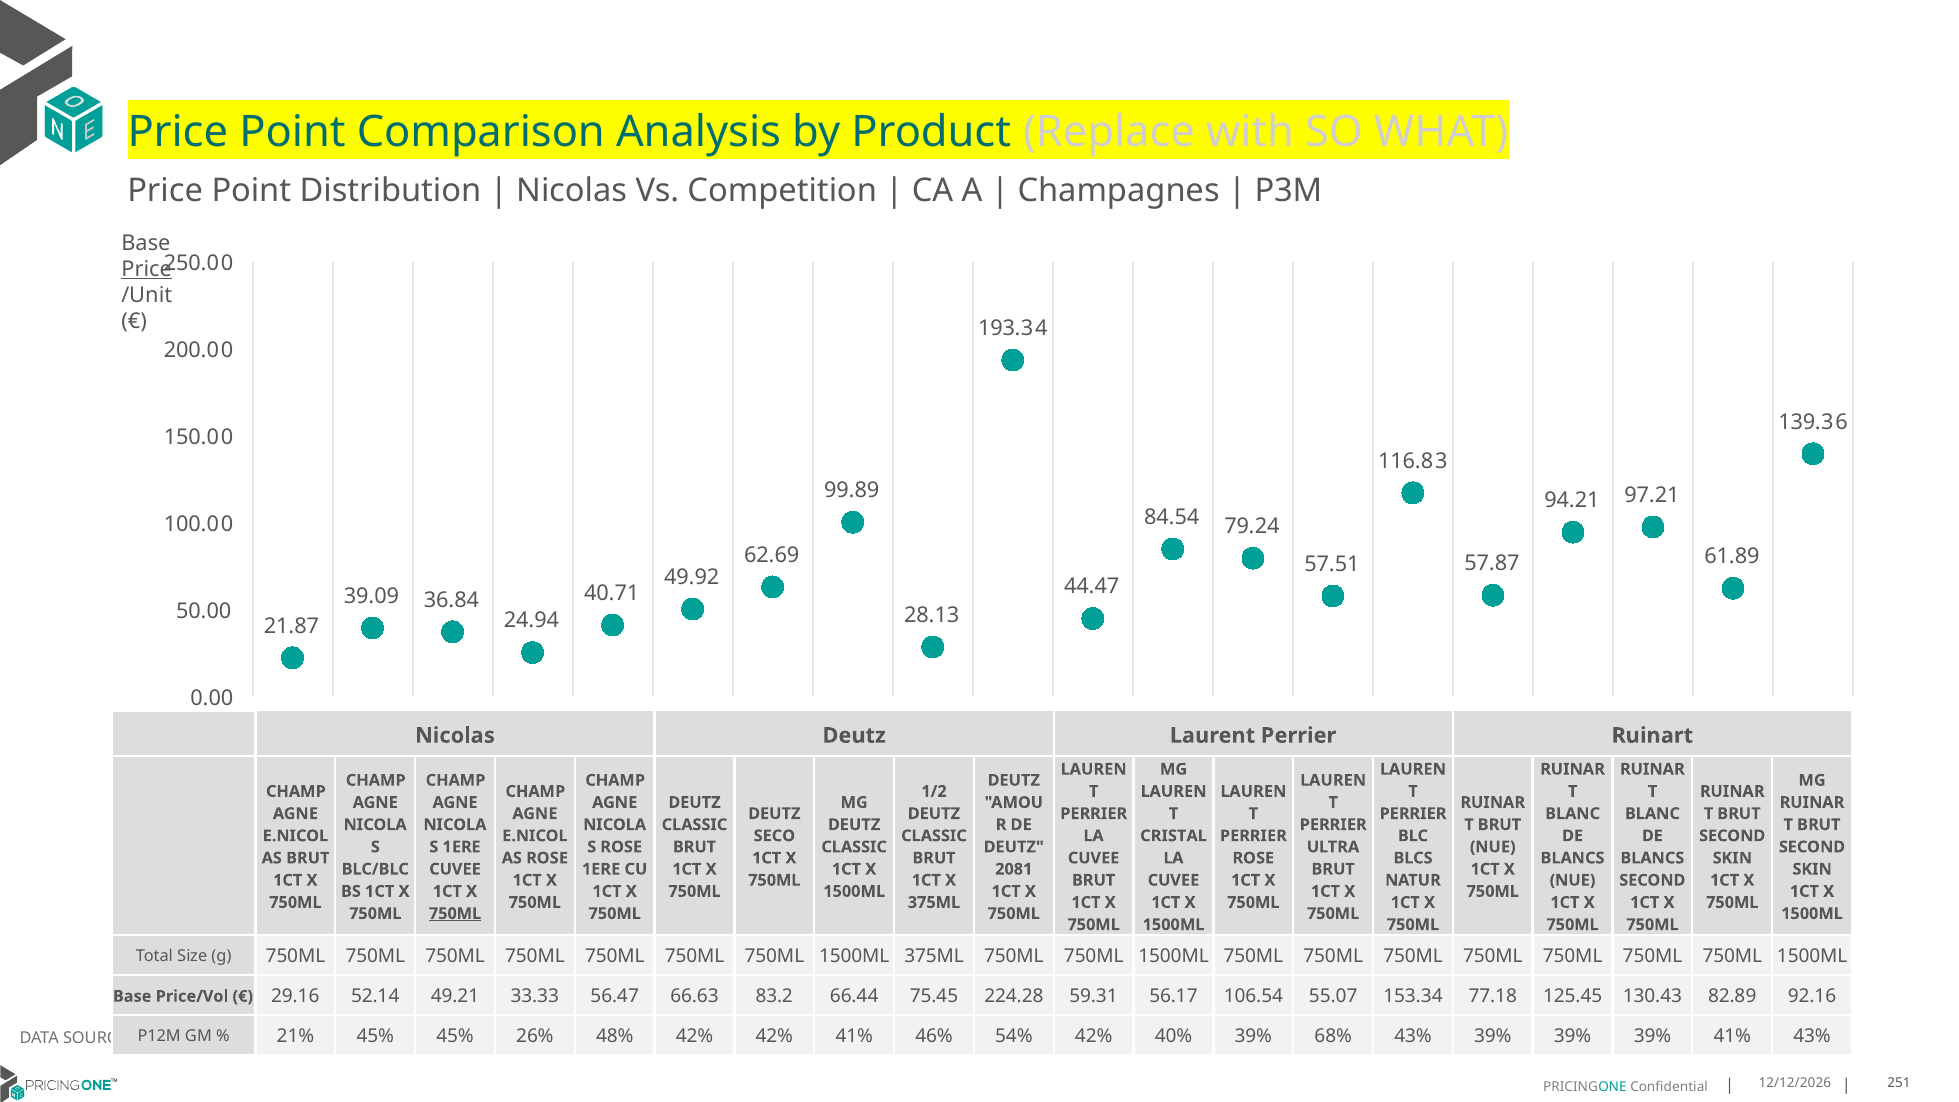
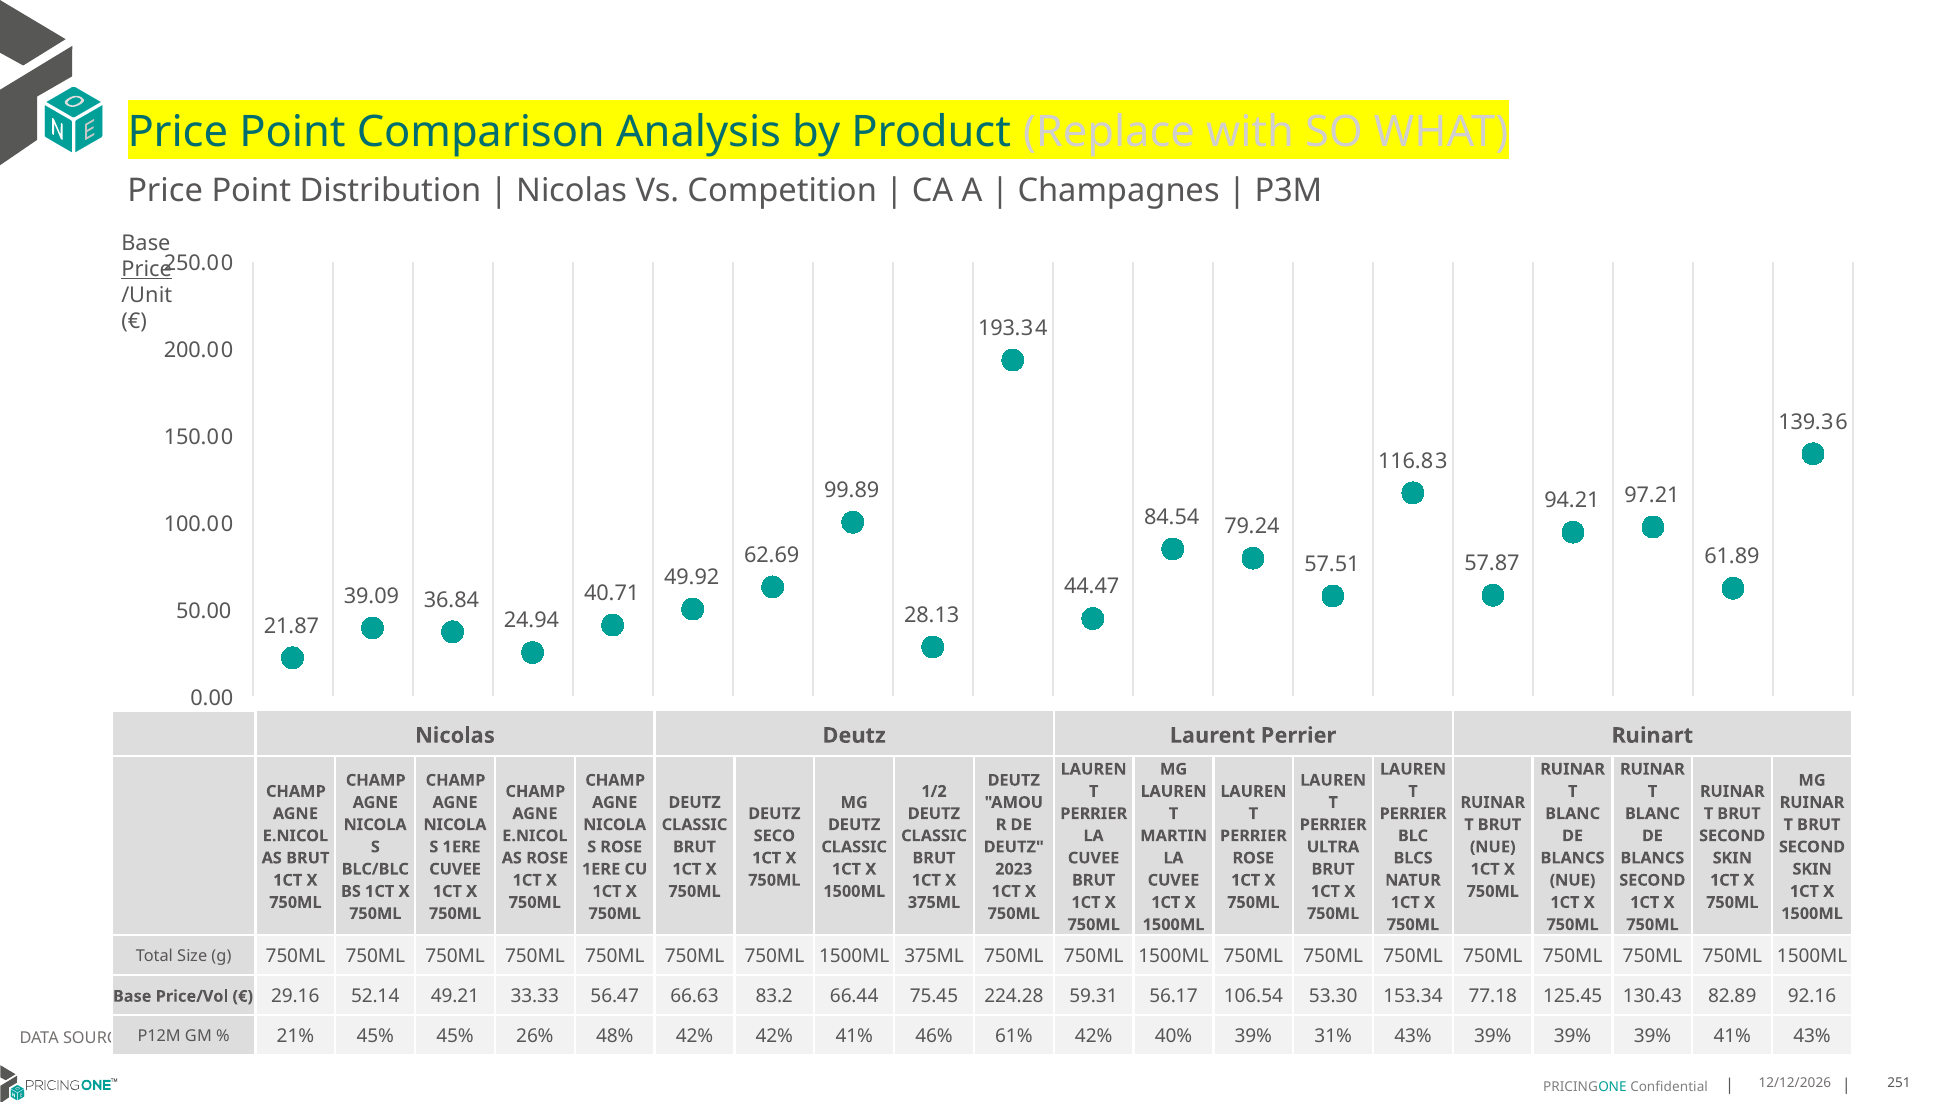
CRISTAL: CRISTAL -> MARTIN
2081: 2081 -> 2023
750ML at (455, 914) underline: present -> none
55.07: 55.07 -> 53.30
54%: 54% -> 61%
68%: 68% -> 31%
